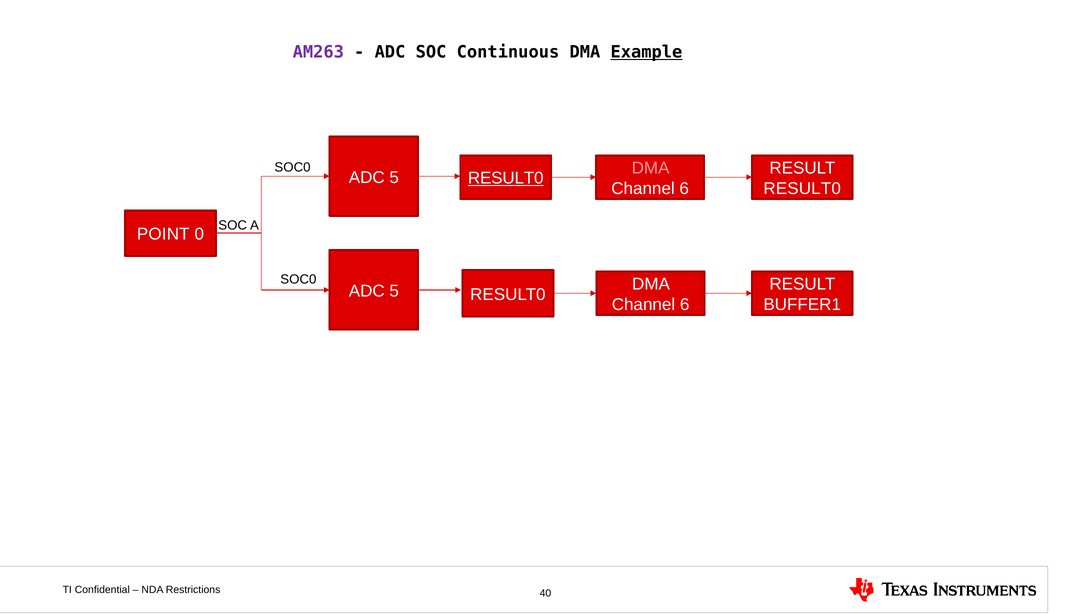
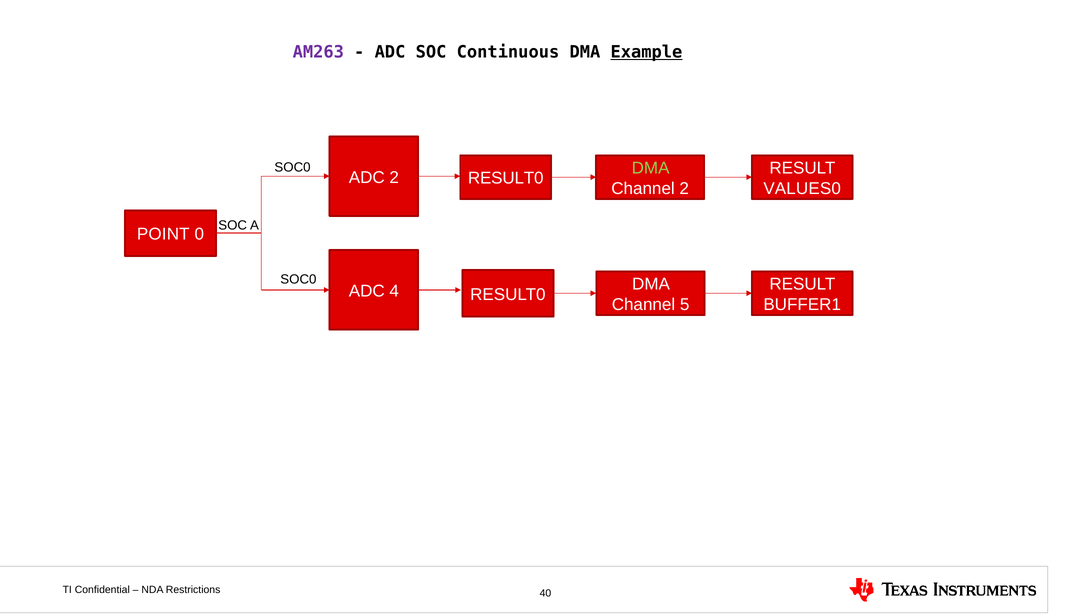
DMA at (651, 168) colour: pink -> light green
5 at (394, 177): 5 -> 2
RESULT0 at (506, 178) underline: present -> none
6 at (684, 188): 6 -> 2
RESULT0 at (802, 188): RESULT0 -> VALUES0
5 at (394, 291): 5 -> 4
6 at (685, 304): 6 -> 5
